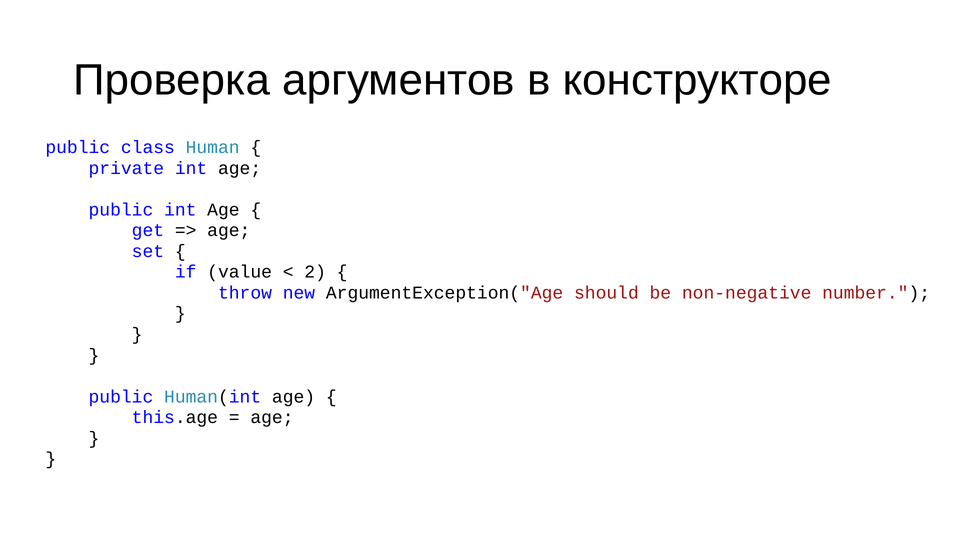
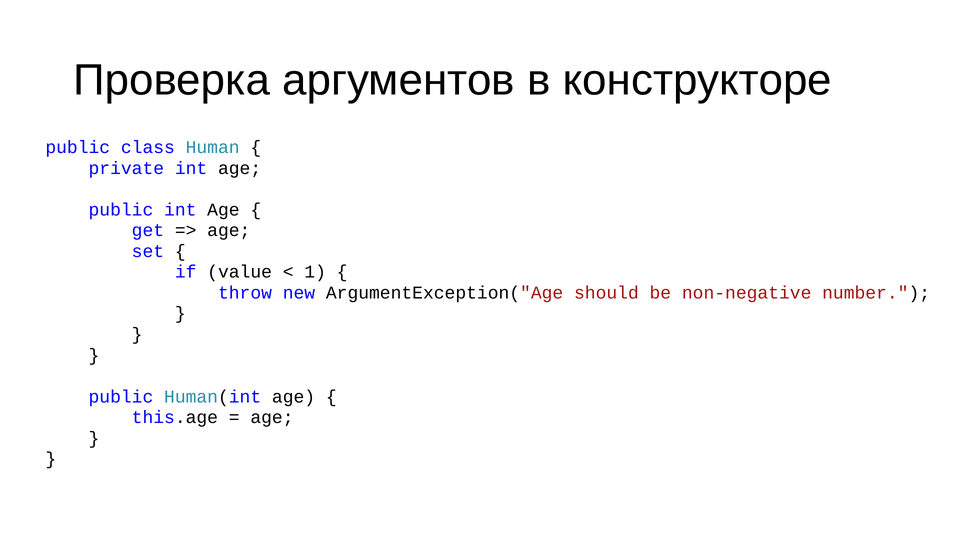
2: 2 -> 1
